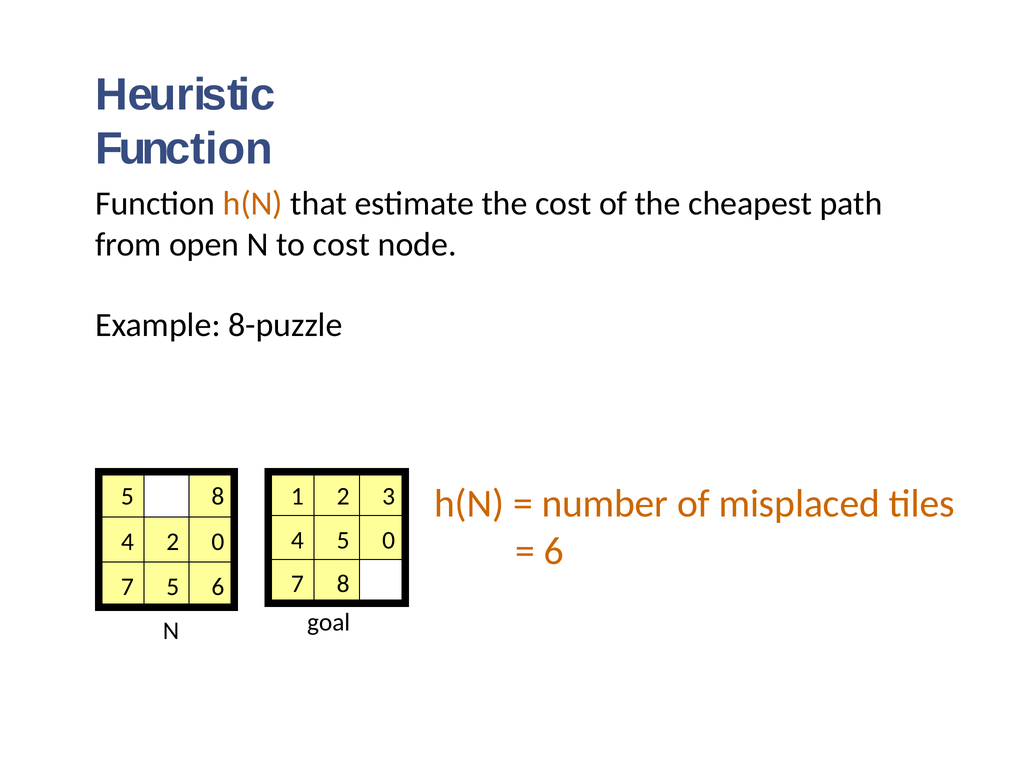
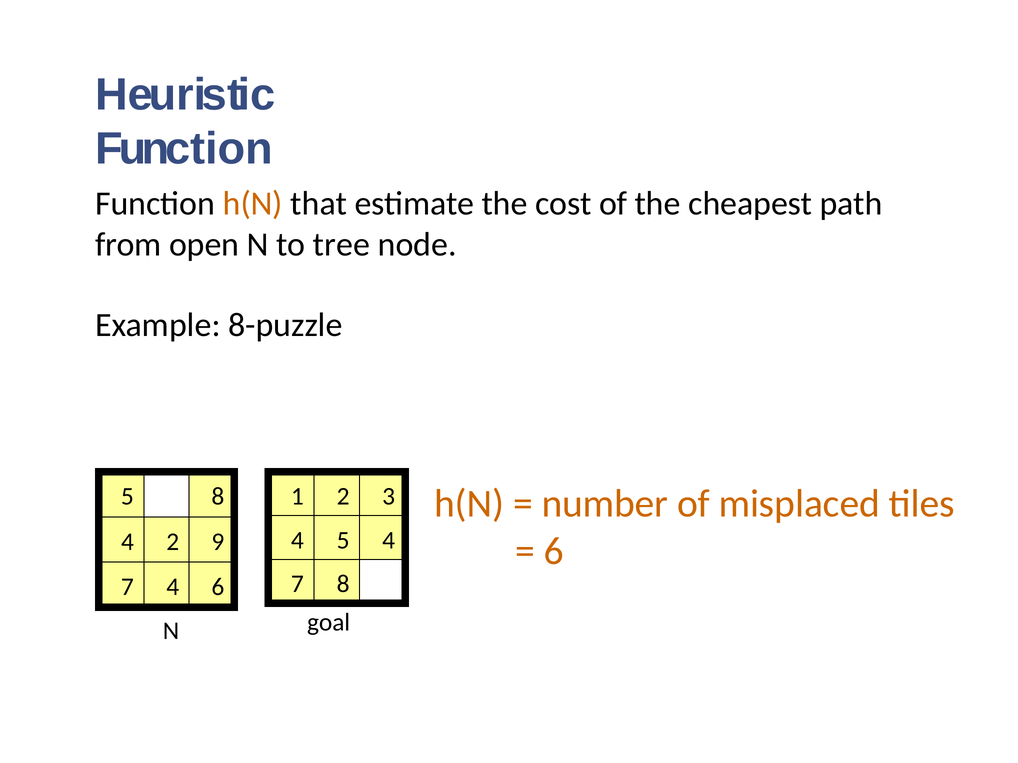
to cost: cost -> tree
5 0: 0 -> 4
2 0: 0 -> 9
7 5: 5 -> 4
